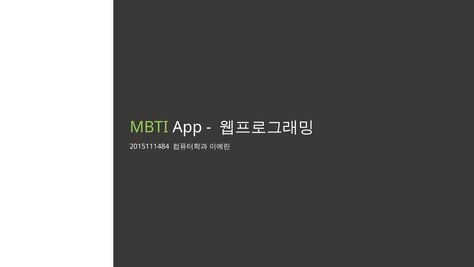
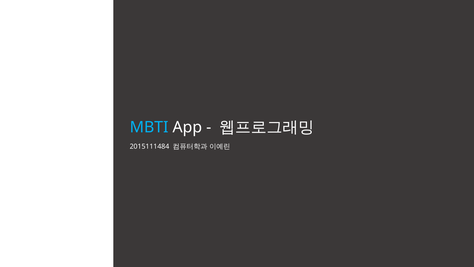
MBTI colour: light green -> light blue
